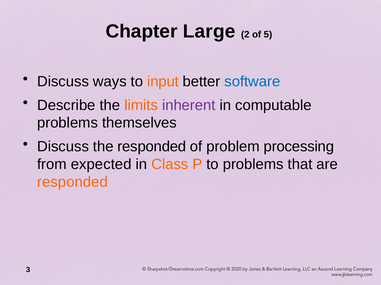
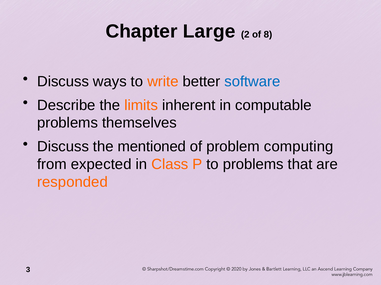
5: 5 -> 8
input: input -> write
inherent colour: purple -> black
the responded: responded -> mentioned
processing: processing -> computing
